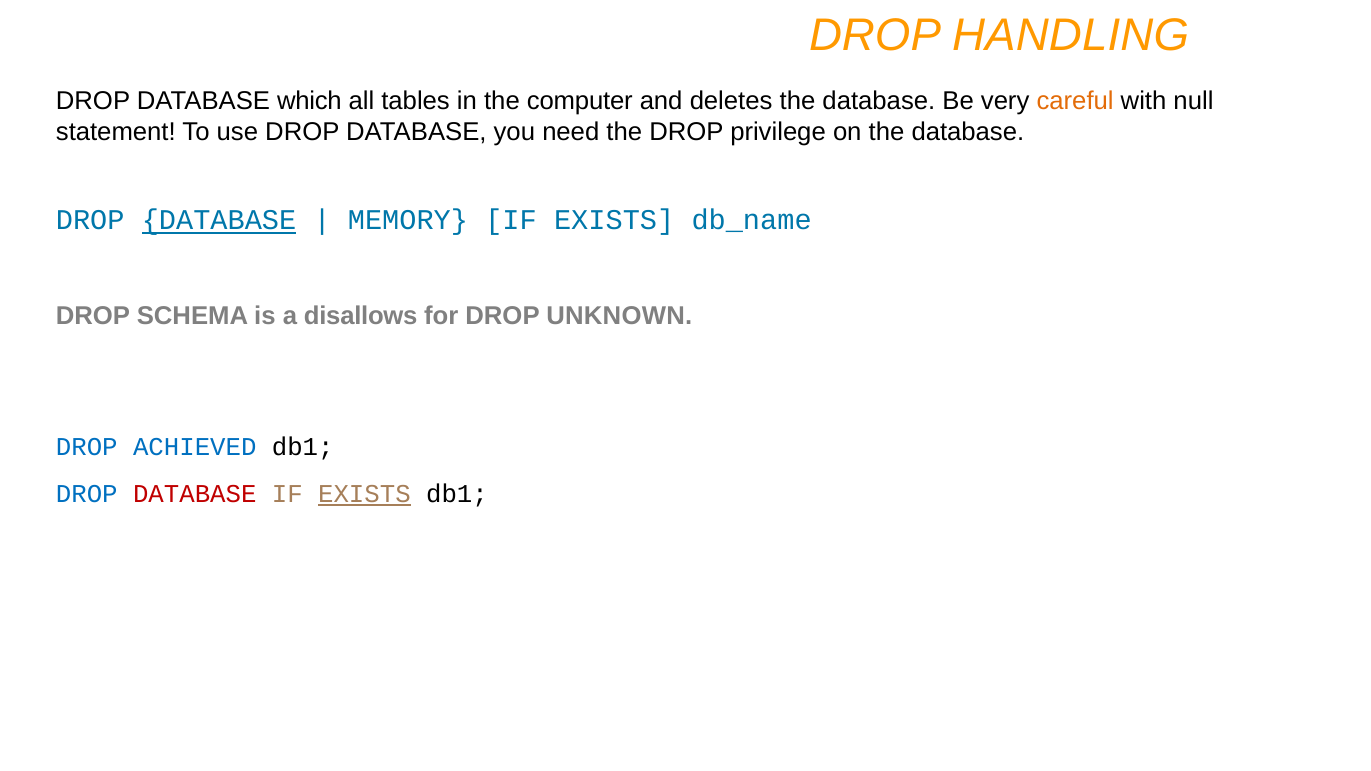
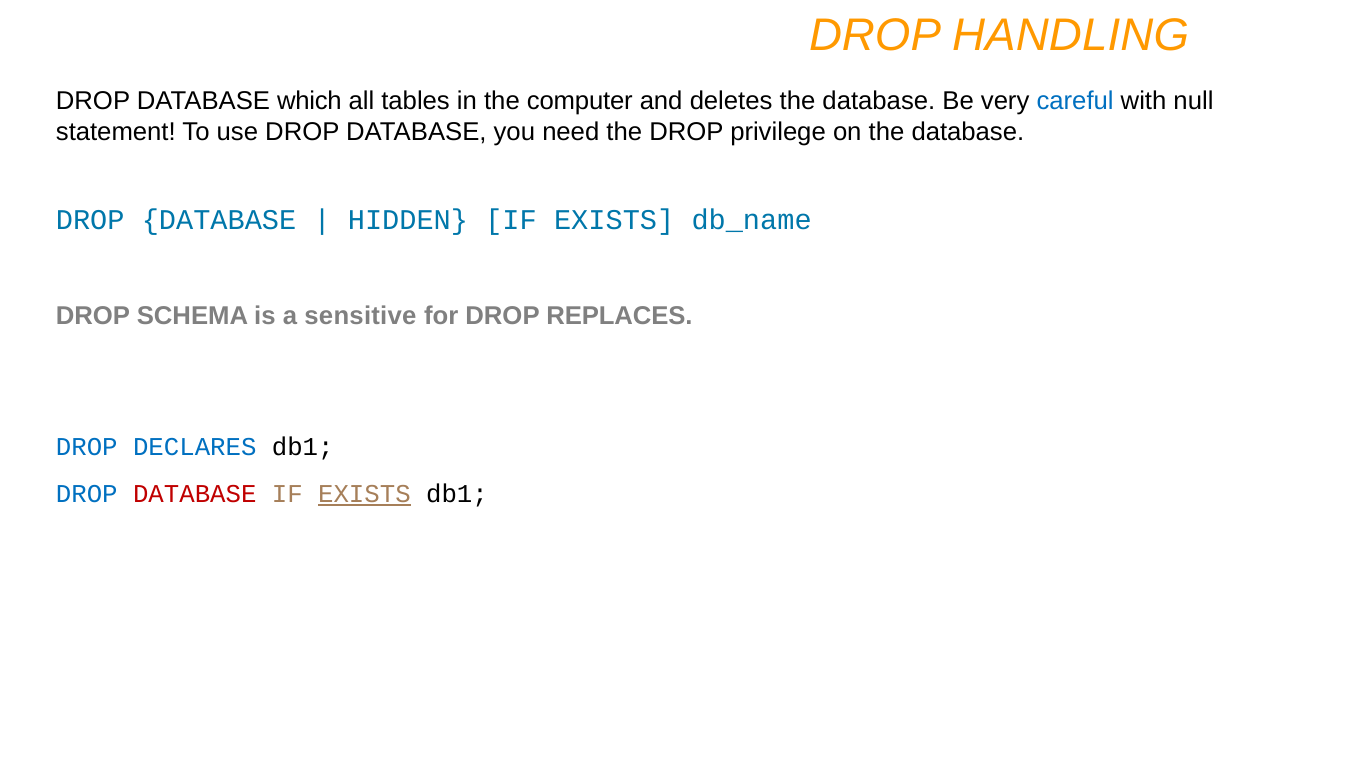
careful colour: orange -> blue
DATABASE at (219, 220) underline: present -> none
MEMORY: MEMORY -> HIDDEN
disallows: disallows -> sensitive
UNKNOWN: UNKNOWN -> REPLACES
ACHIEVED: ACHIEVED -> DECLARES
